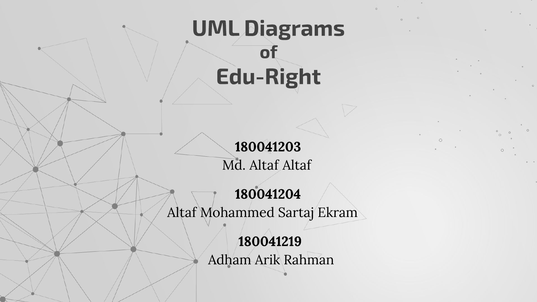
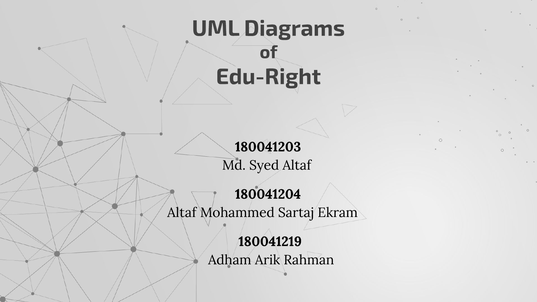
Md Altaf: Altaf -> Syed
